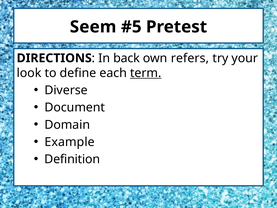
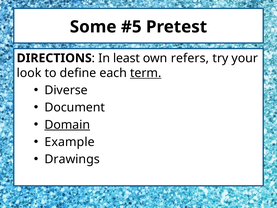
Seem: Seem -> Some
back: back -> least
Domain underline: none -> present
Definition: Definition -> Drawings
